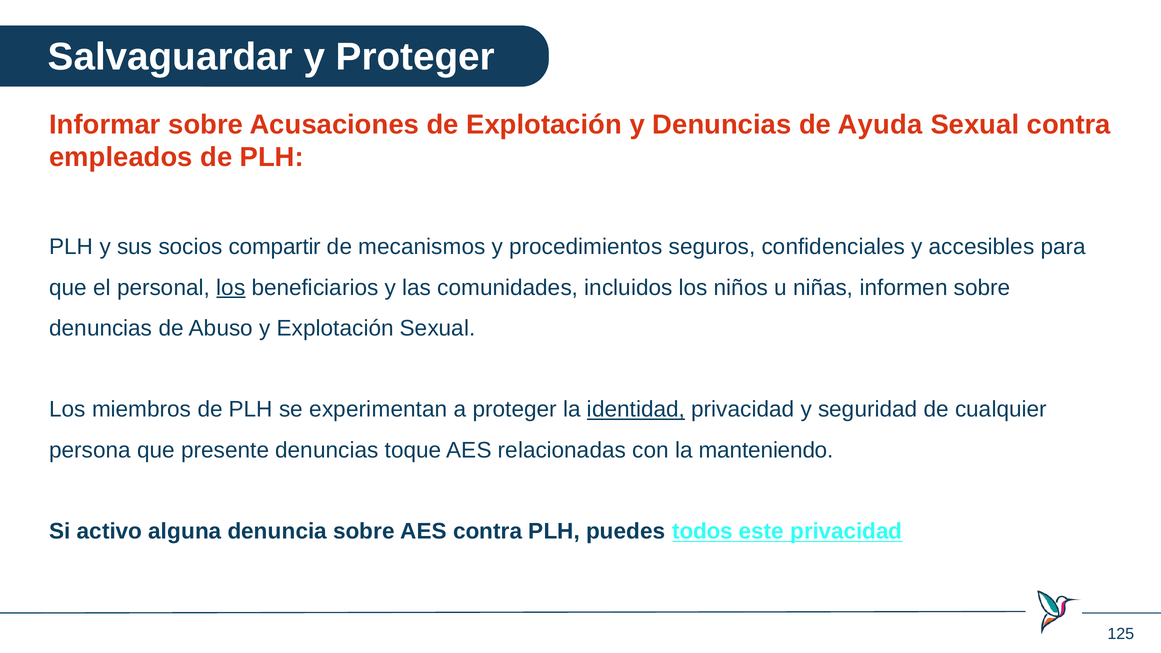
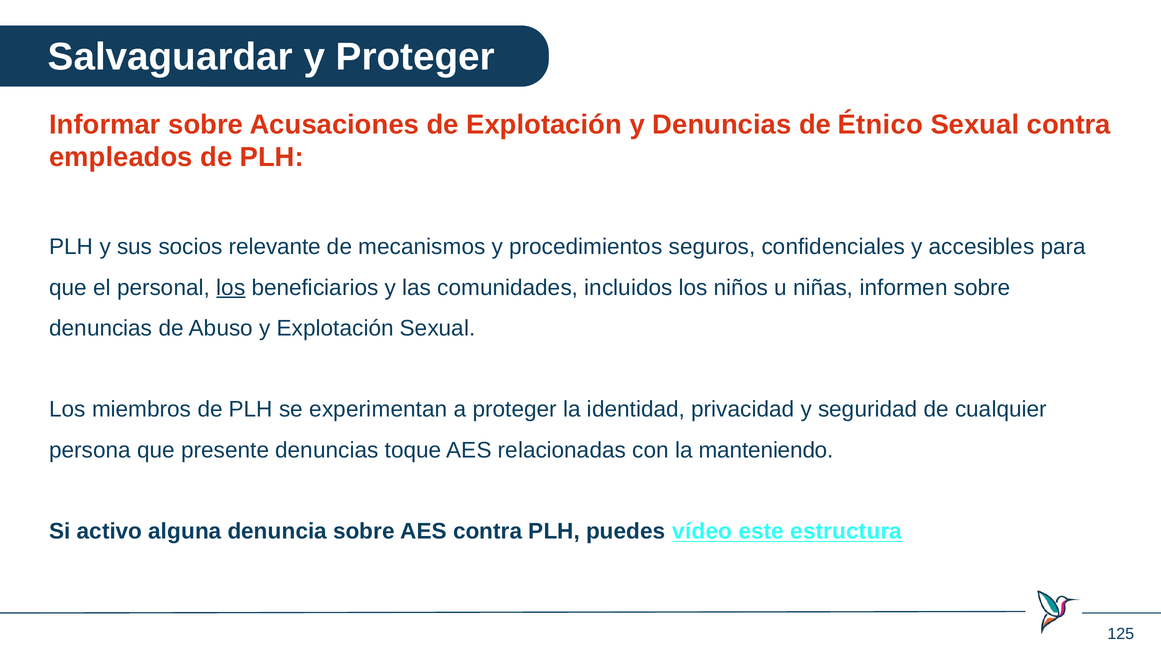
Ayuda: Ayuda -> Étnico
compartir: compartir -> relevante
identidad underline: present -> none
todos: todos -> vídeo
este privacidad: privacidad -> estructura
